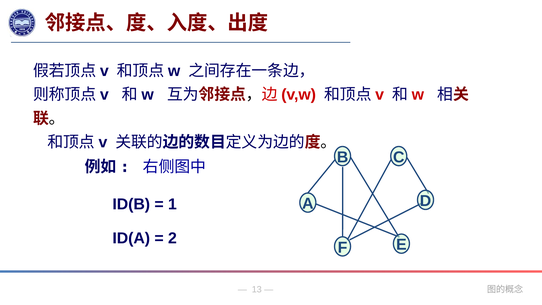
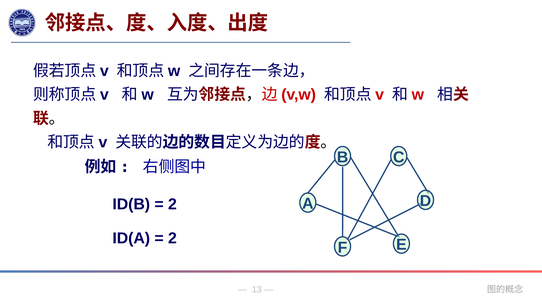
1 at (172, 204): 1 -> 2
